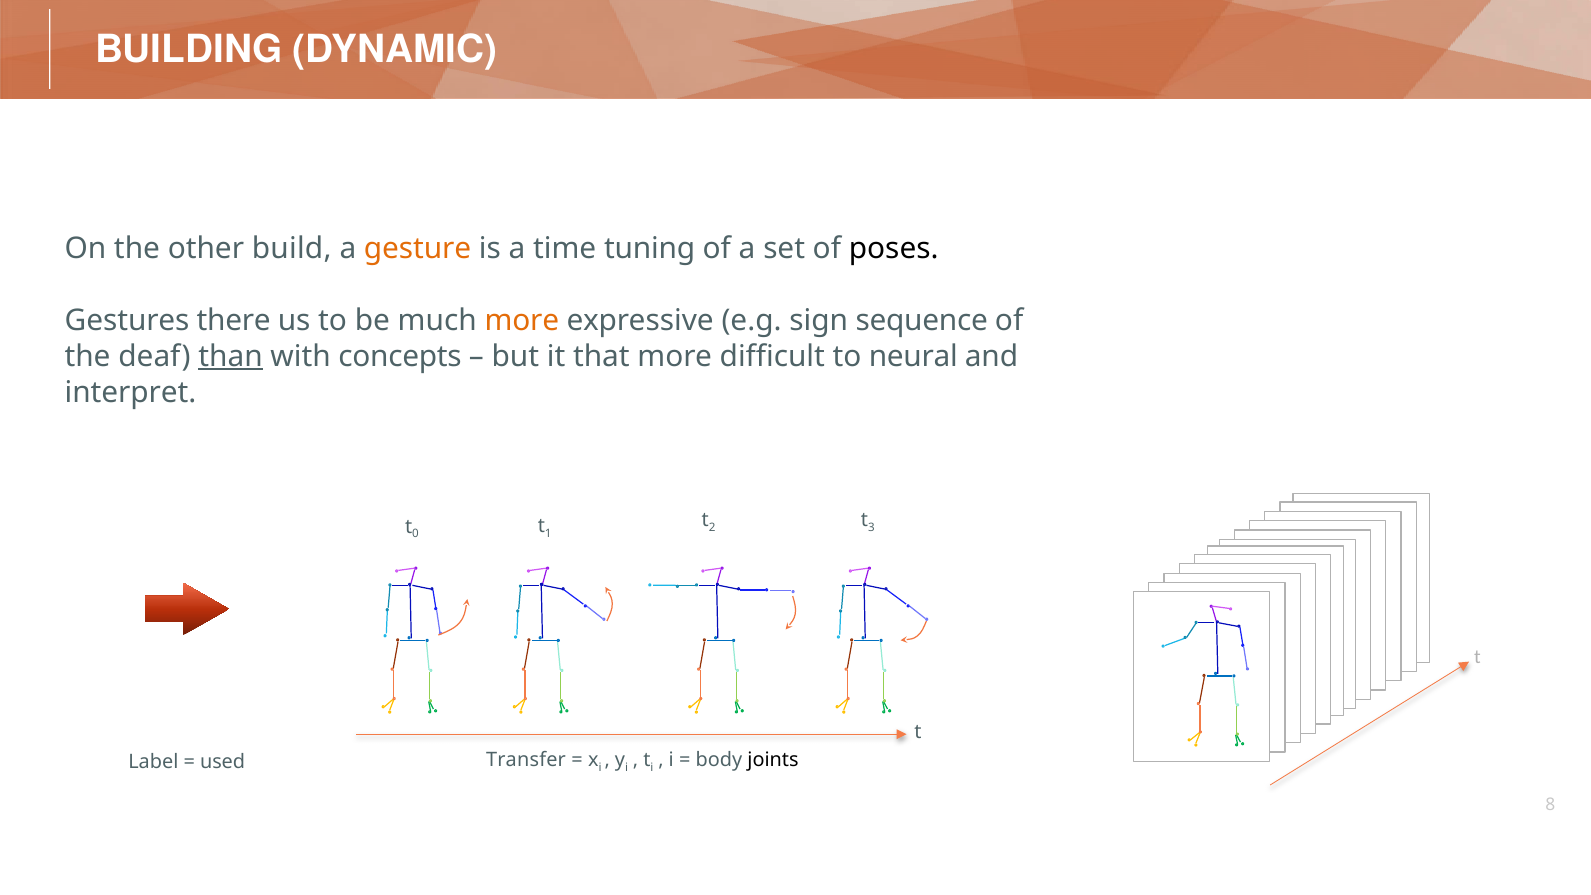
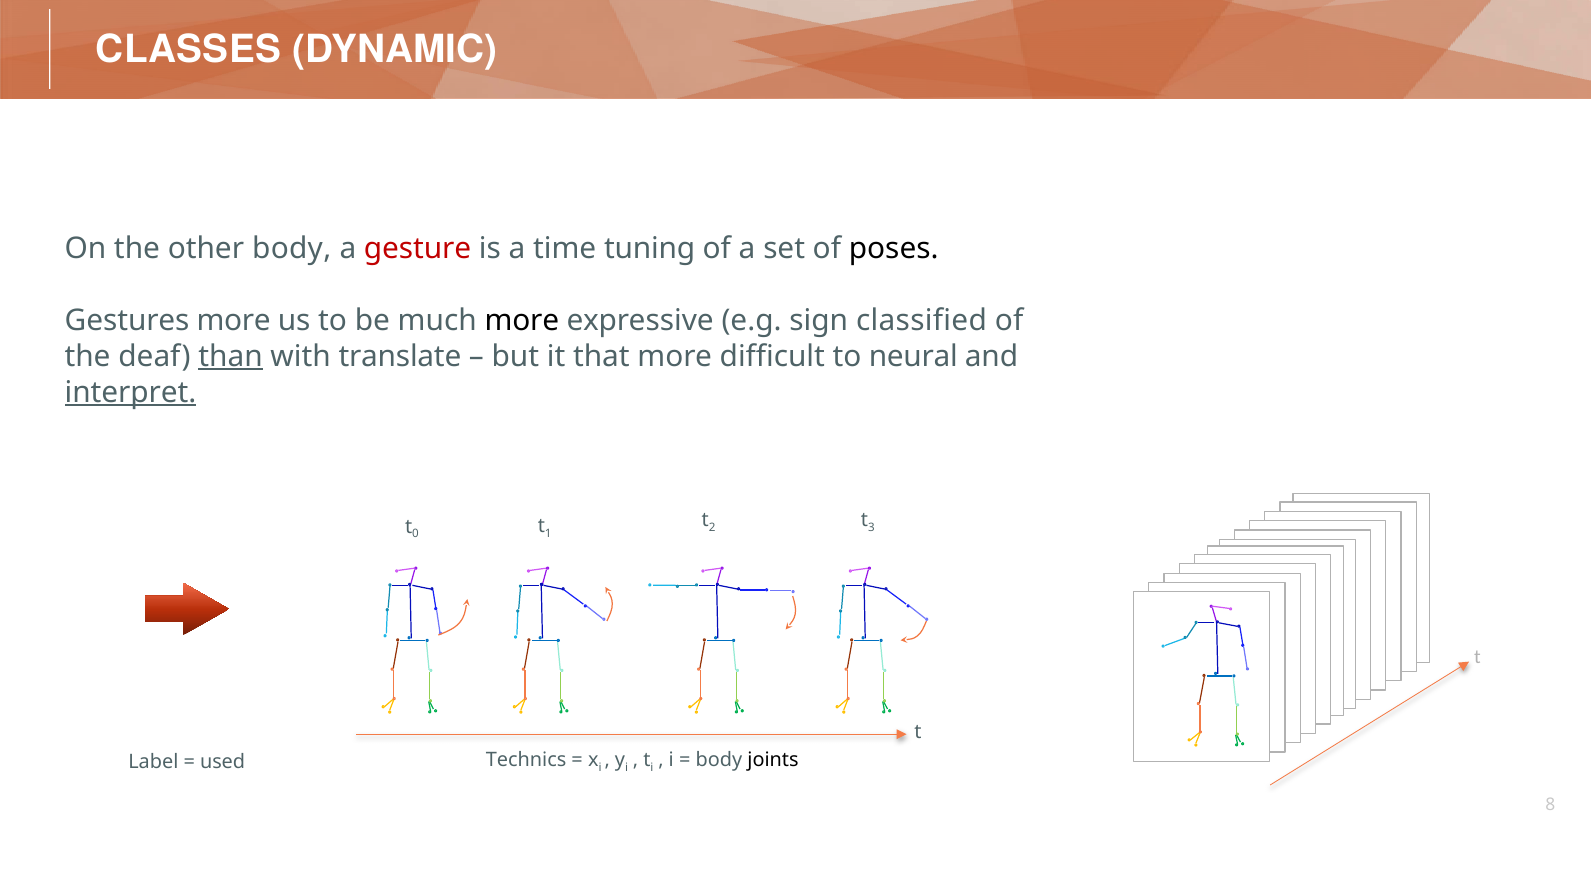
BUILDING: BUILDING -> CLASSES
other build: build -> body
gesture colour: orange -> red
Gestures there: there -> more
more at (522, 321) colour: orange -> black
sequence: sequence -> classified
concepts: concepts -> translate
interpret underline: none -> present
Transfer: Transfer -> Technics
